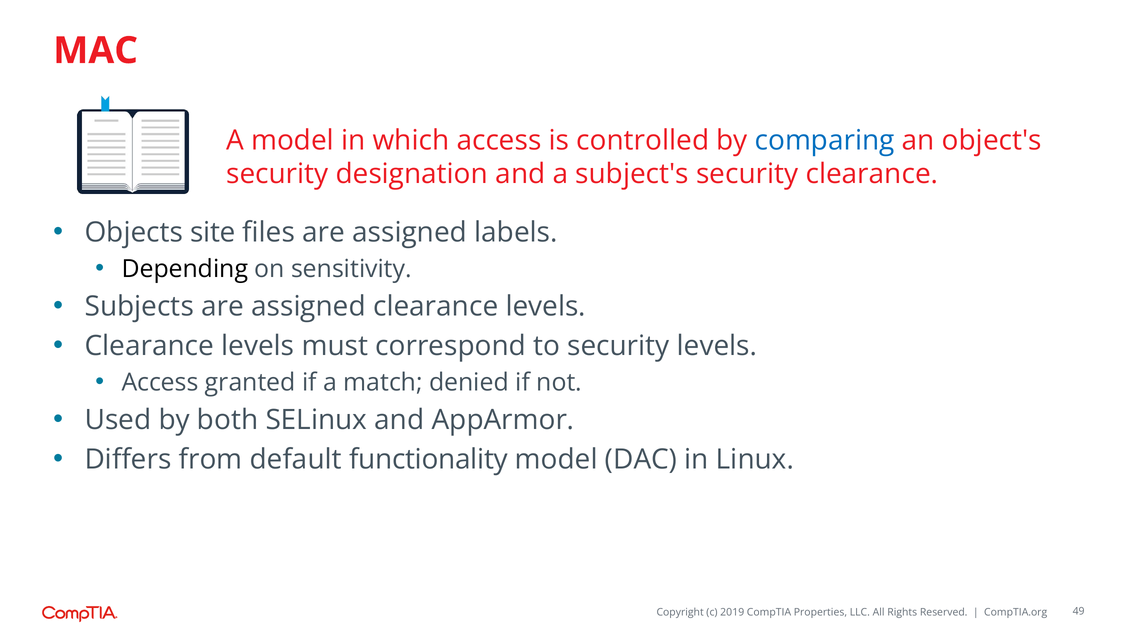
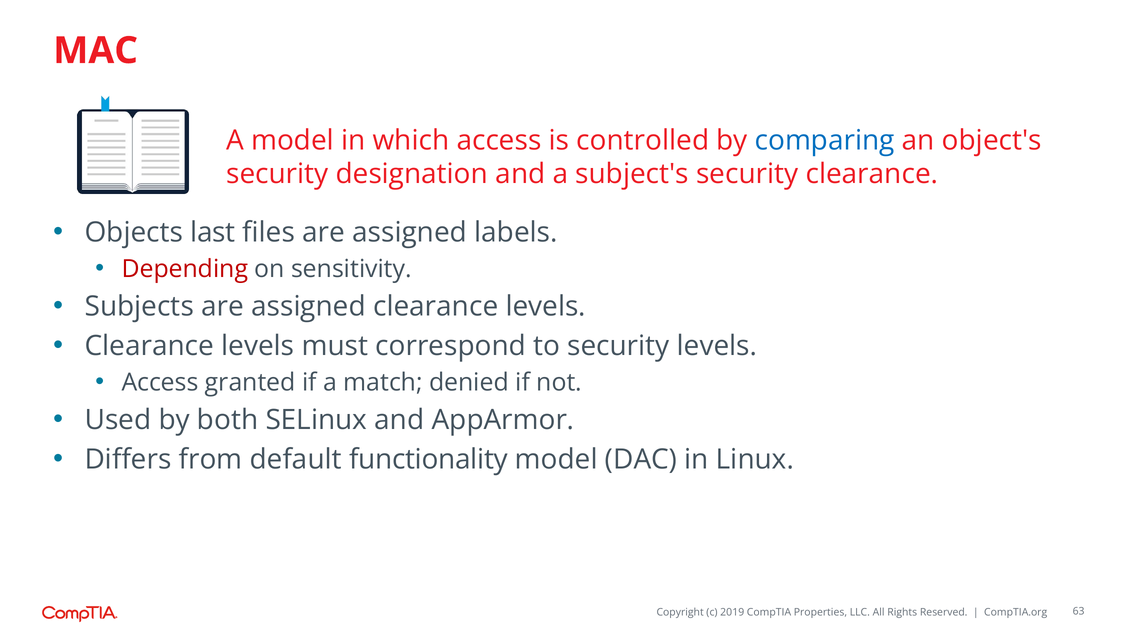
site: site -> last
Depending colour: black -> red
49: 49 -> 63
